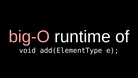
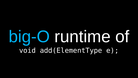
big-O colour: pink -> light blue
